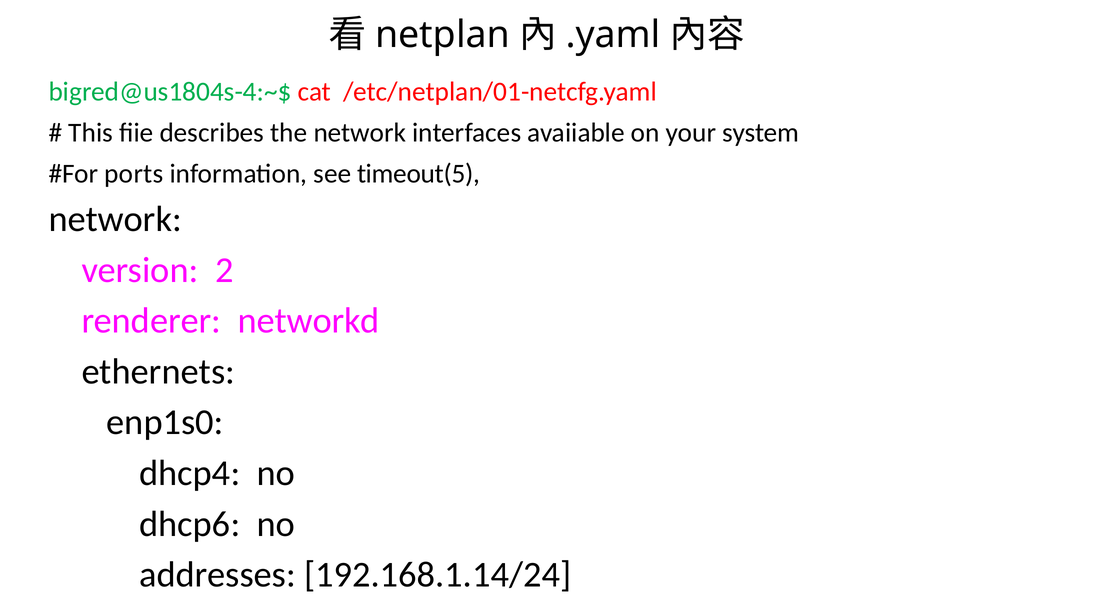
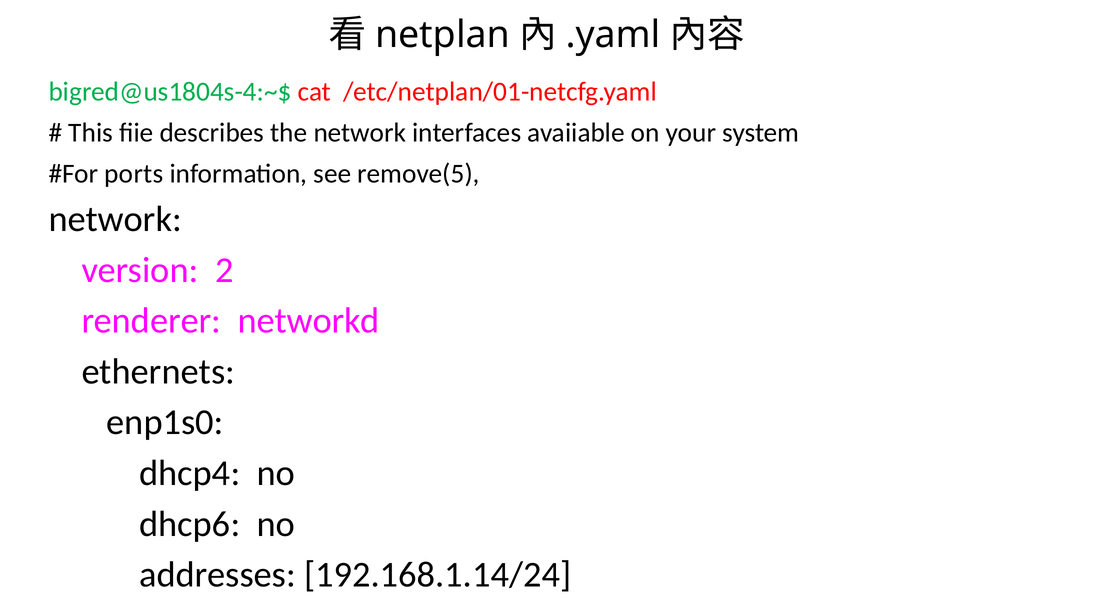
timeout(5: timeout(5 -> remove(5
